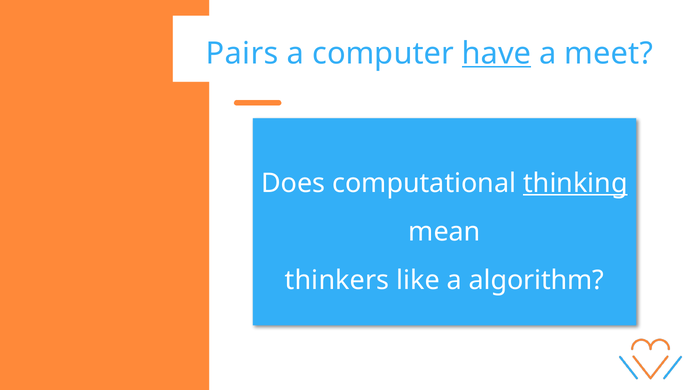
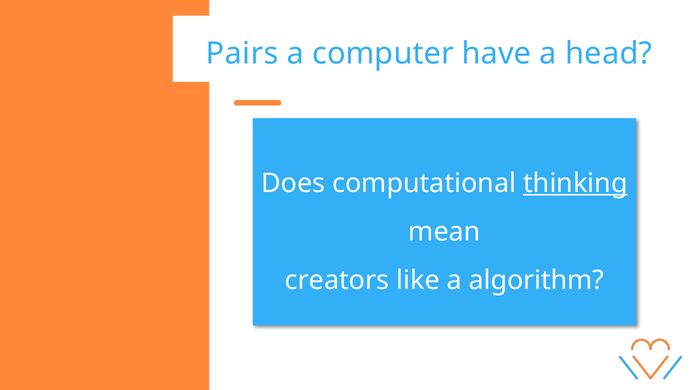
have underline: present -> none
meet: meet -> head
thinkers: thinkers -> creators
